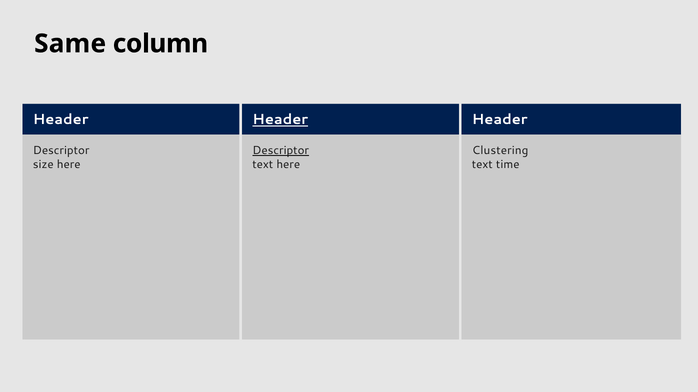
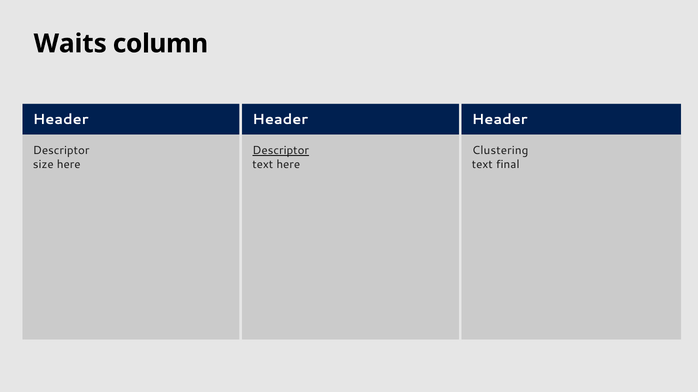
Same: Same -> Waits
Header at (280, 120) underline: present -> none
time: time -> final
